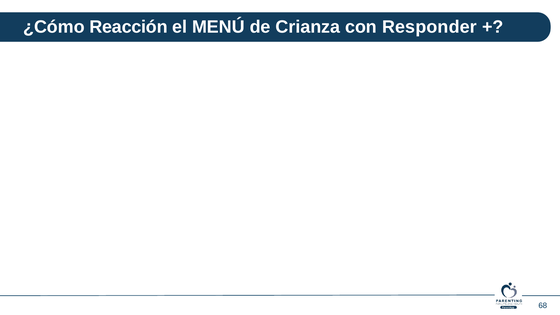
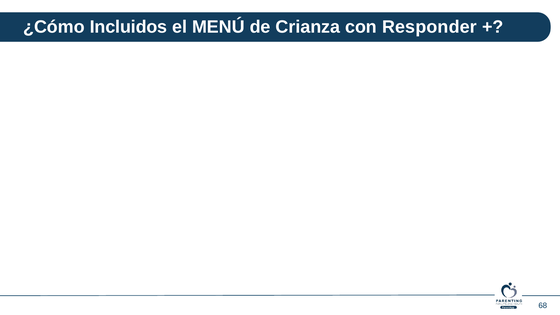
Reacción: Reacción -> Incluidos
